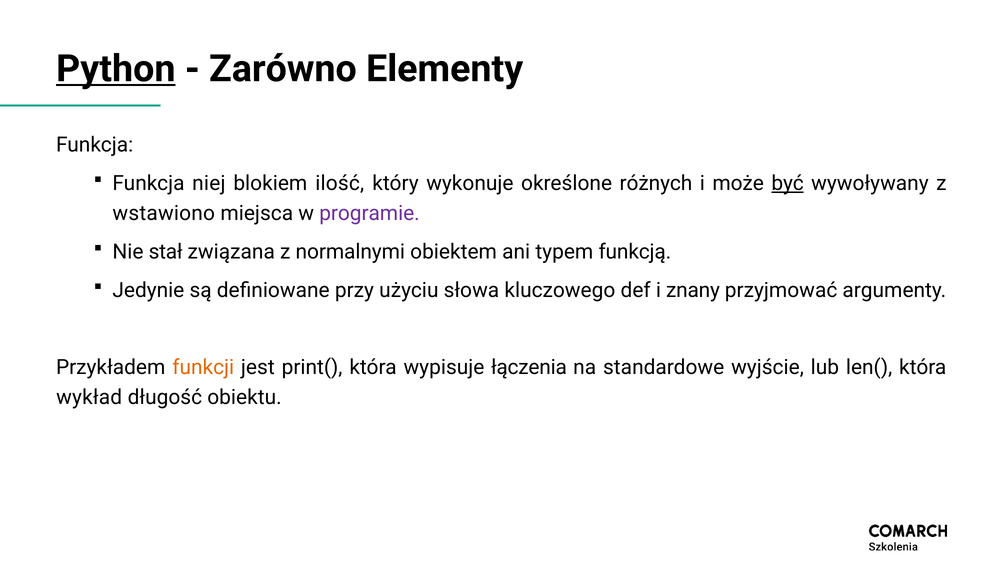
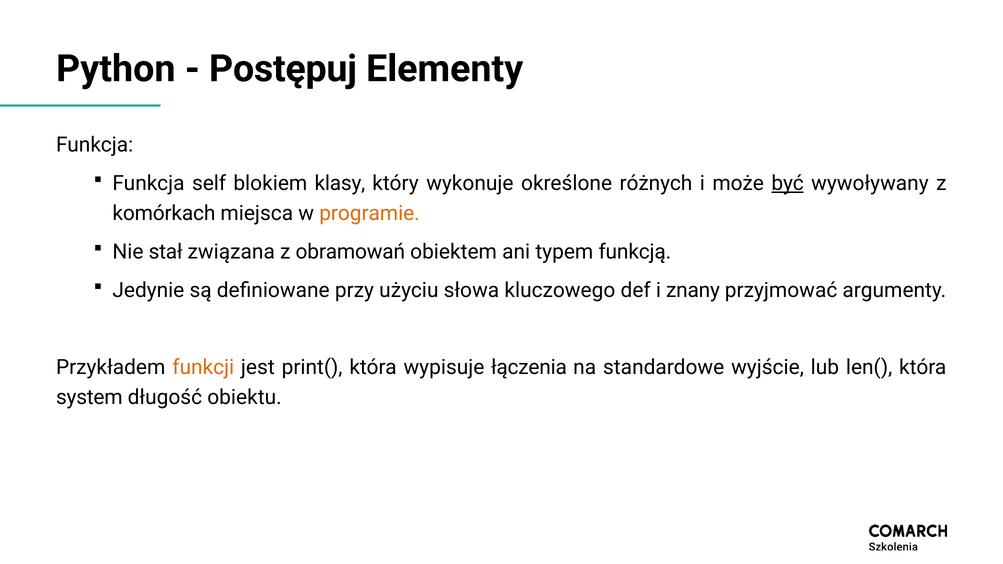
Python underline: present -> none
Zarówno: Zarówno -> Postępuj
niej: niej -> self
ilość: ilość -> klasy
wstawiono: wstawiono -> komórkach
programie colour: purple -> orange
normalnymi: normalnymi -> obramowań
wykład: wykład -> system
